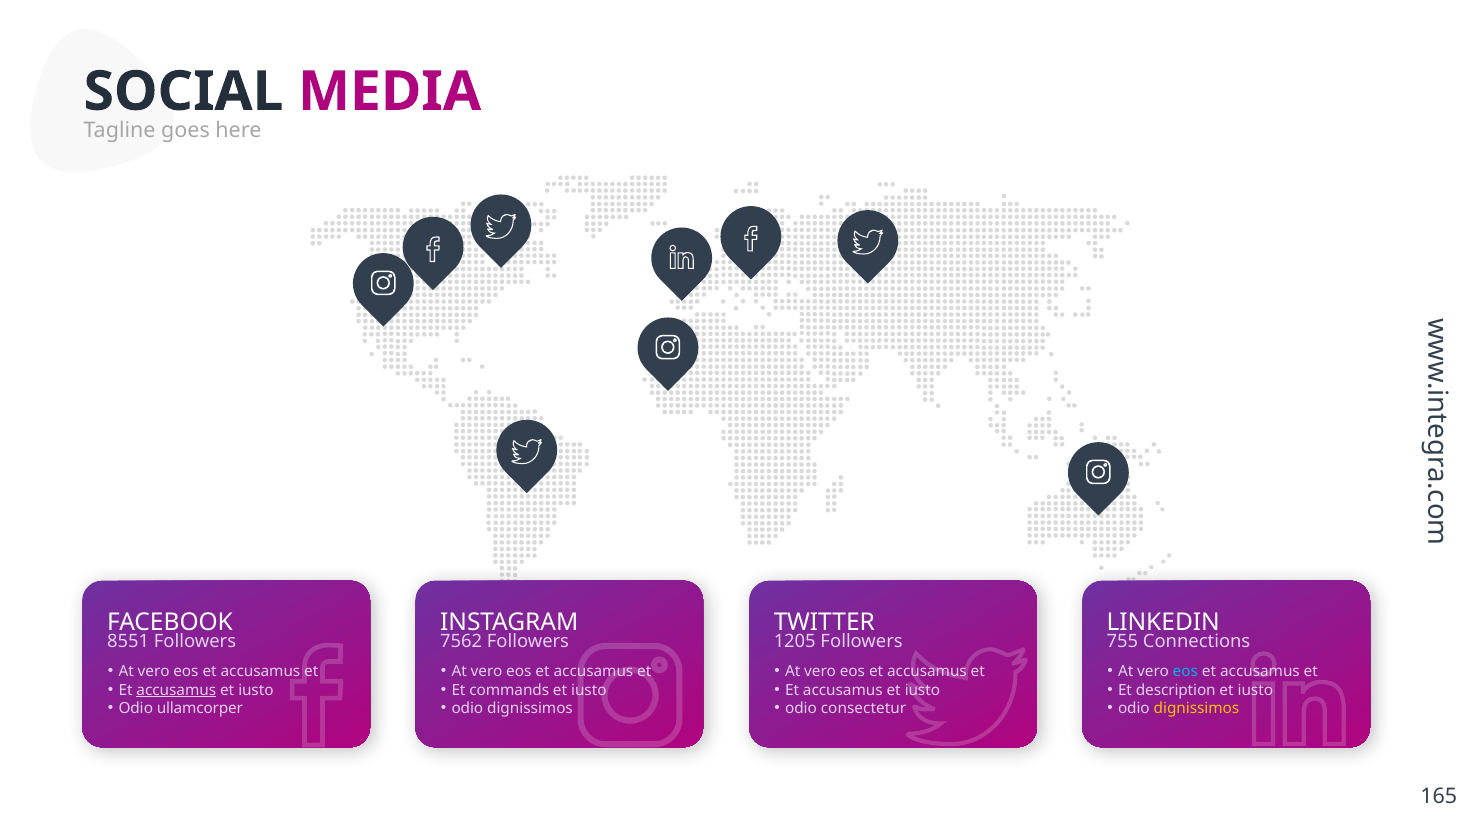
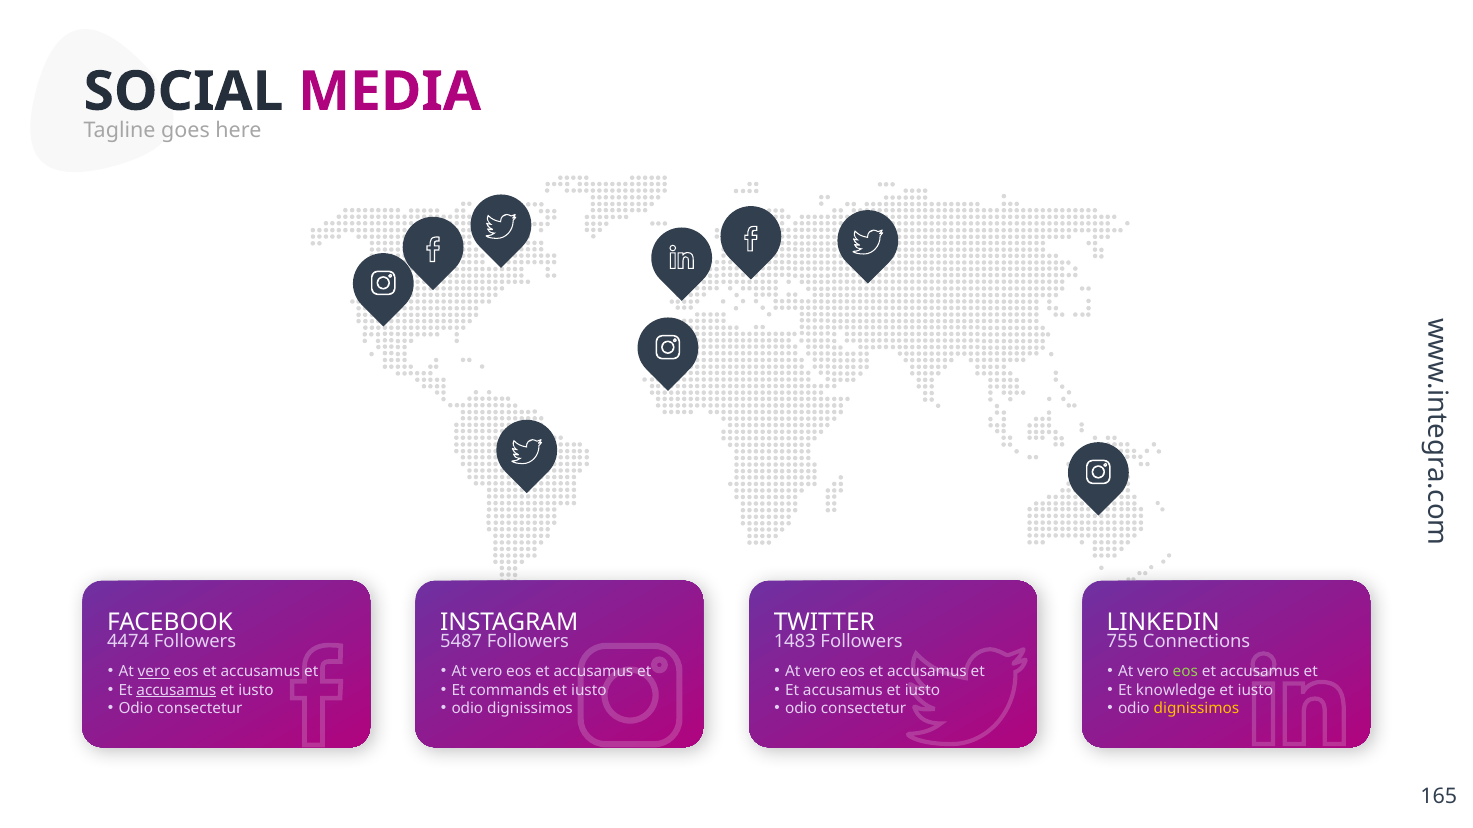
8551: 8551 -> 4474
7562: 7562 -> 5487
1205: 1205 -> 1483
vero at (154, 672) underline: none -> present
eos at (1185, 672) colour: light blue -> light green
description: description -> knowledge
ullamcorper at (200, 709): ullamcorper -> consectetur
